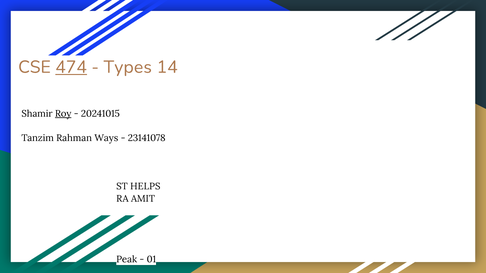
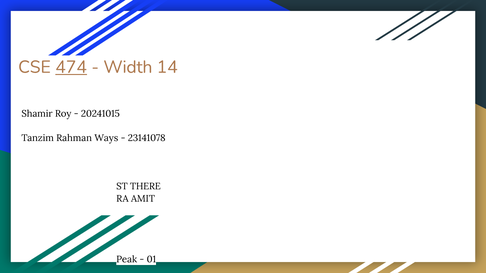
Types: Types -> Width
Roy underline: present -> none
HELPS: HELPS -> THERE
